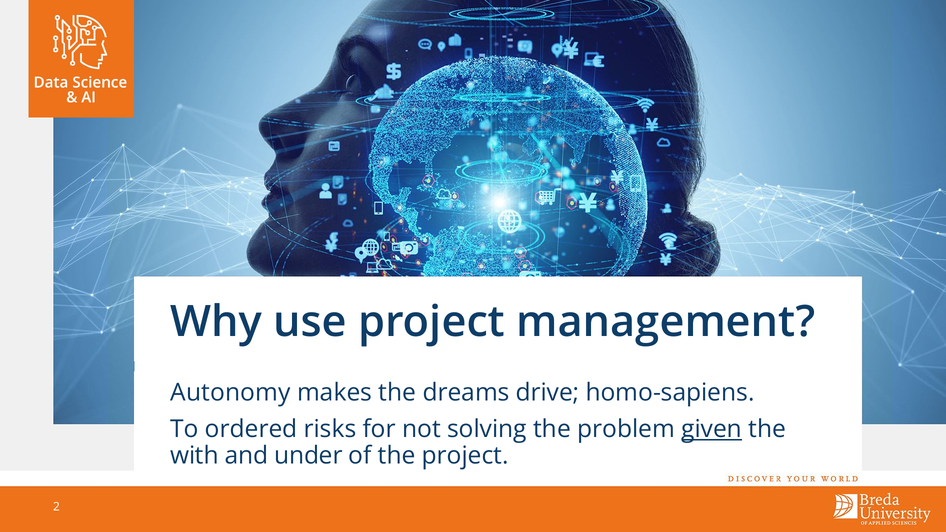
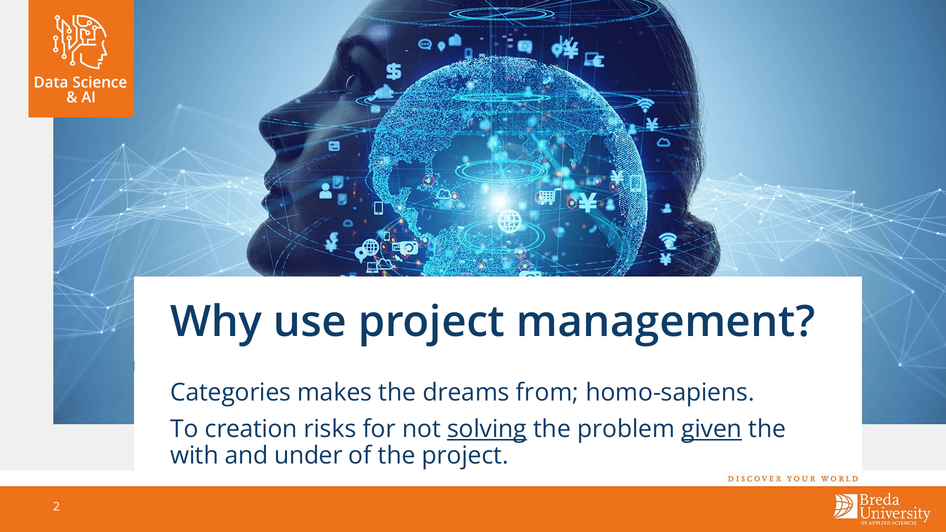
Autonomy: Autonomy -> Categories
drive: drive -> from
ordered: ordered -> creation
solving underline: none -> present
